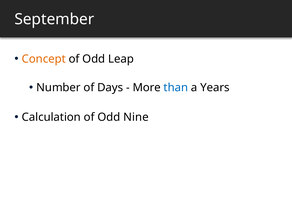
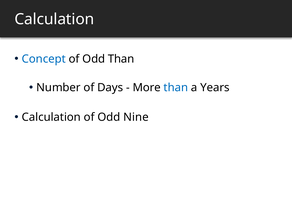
September at (54, 19): September -> Calculation
Concept colour: orange -> blue
Odd Leap: Leap -> Than
